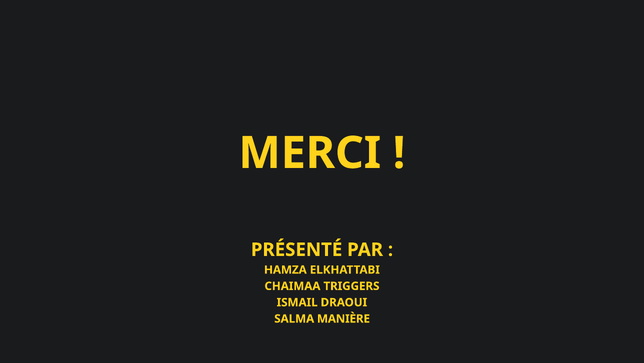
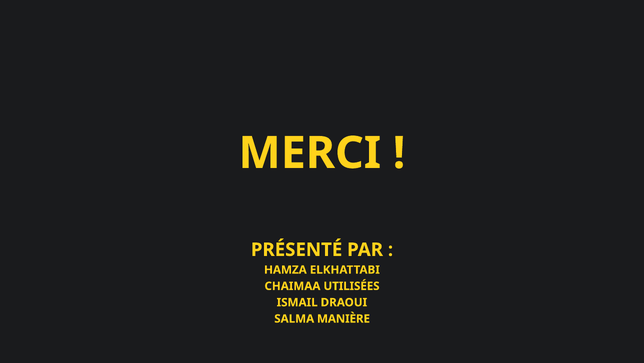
TRIGGERS: TRIGGERS -> UTILISÉES
